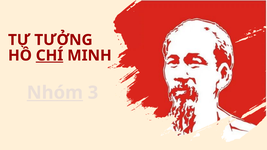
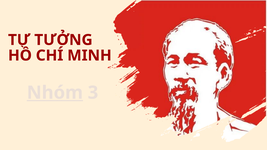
CHÍ underline: present -> none
